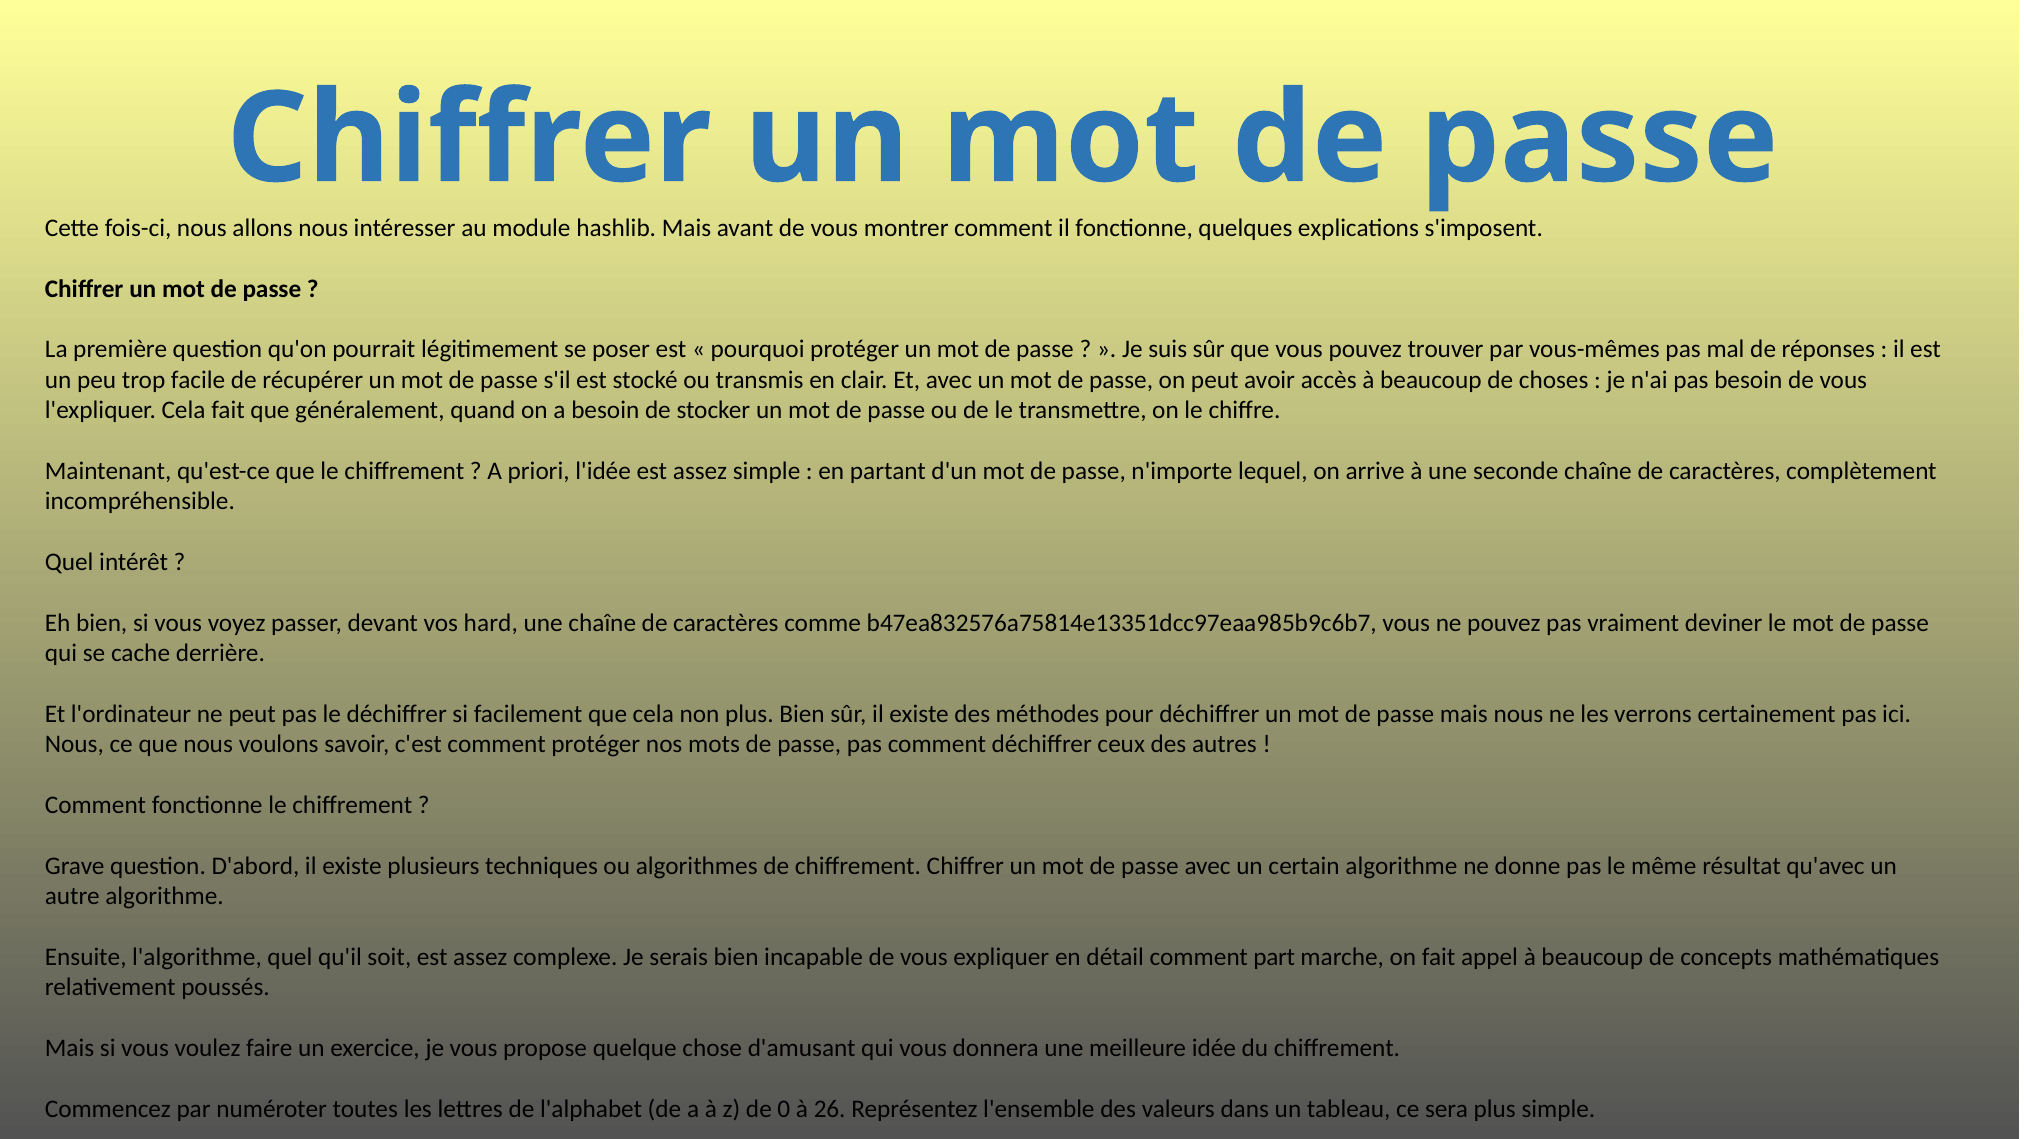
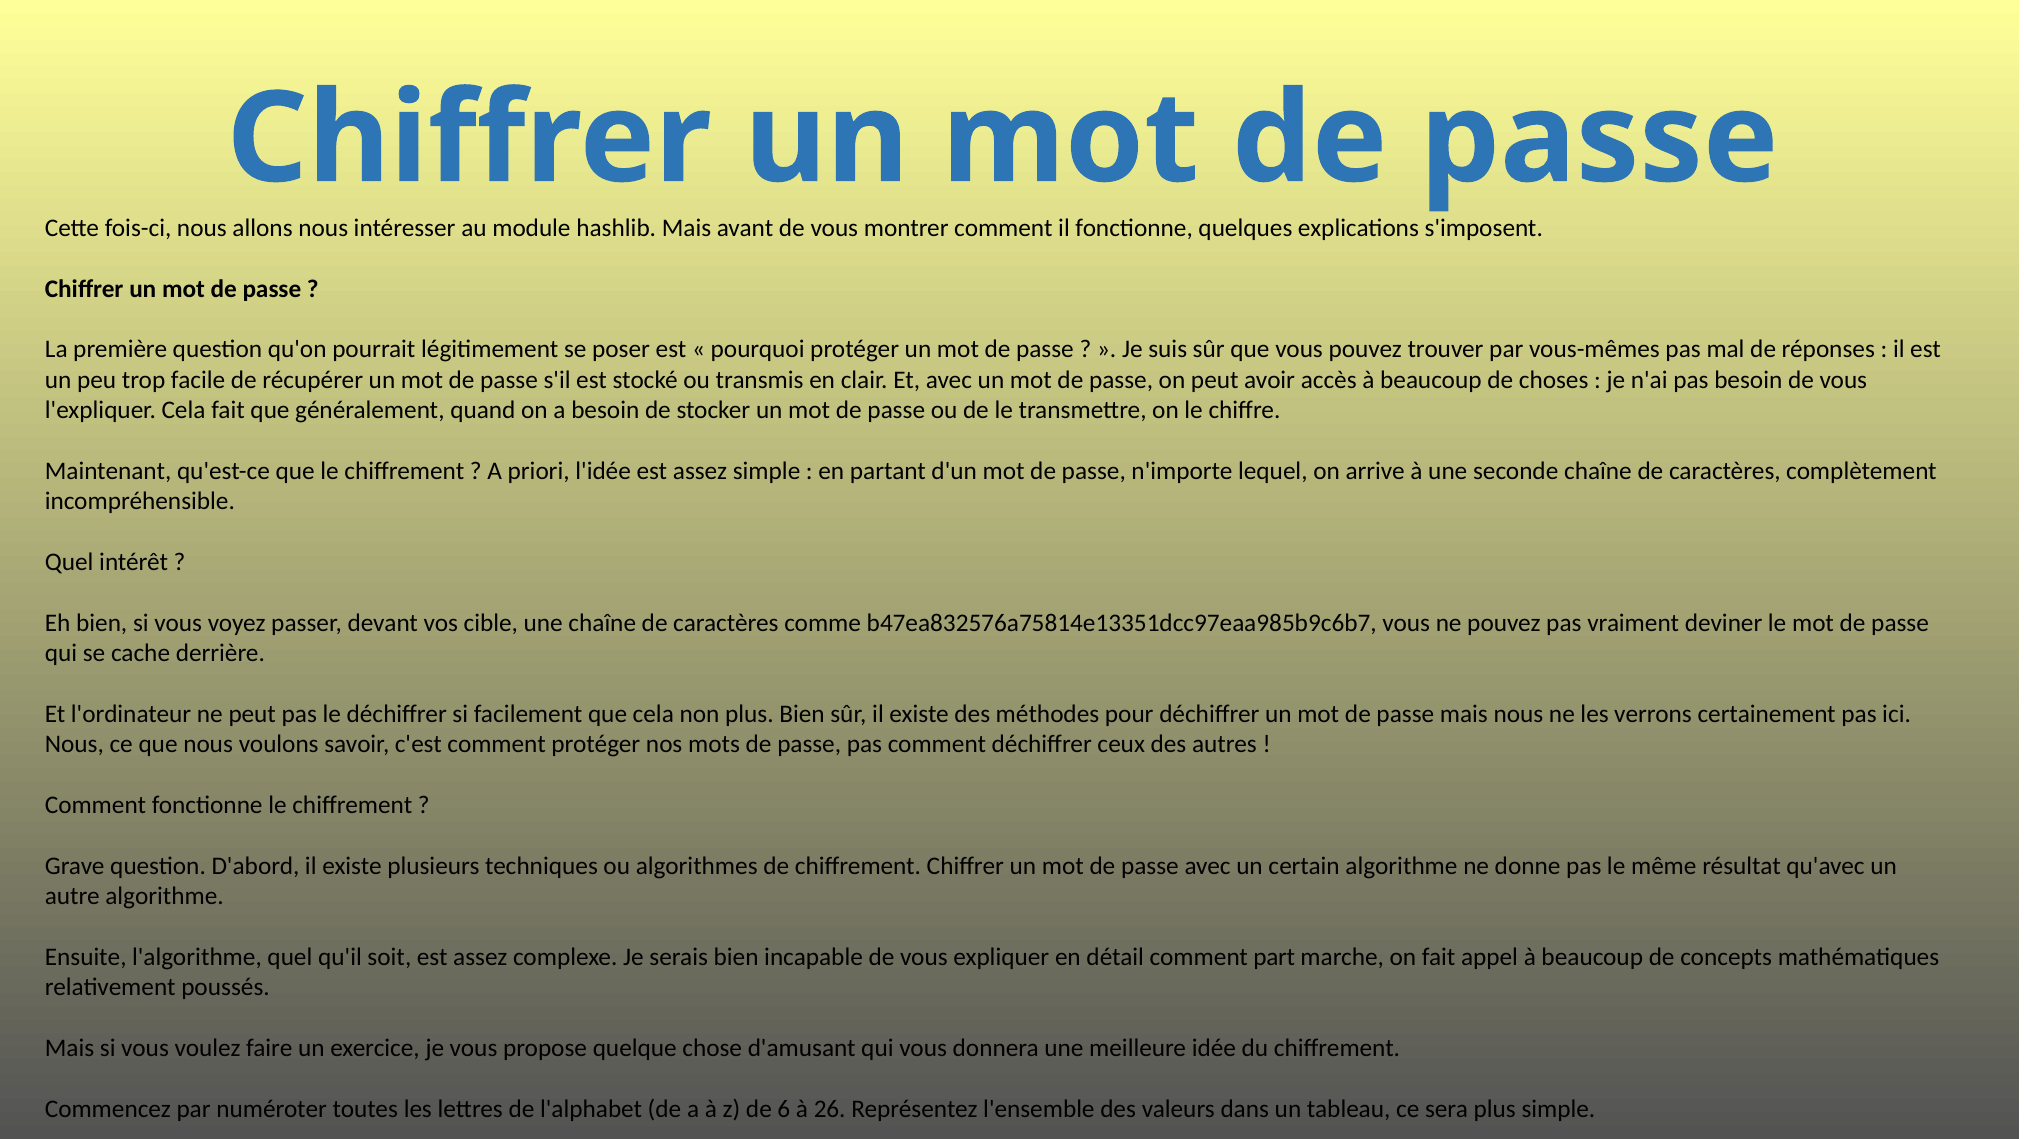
hard: hard -> cible
0: 0 -> 6
